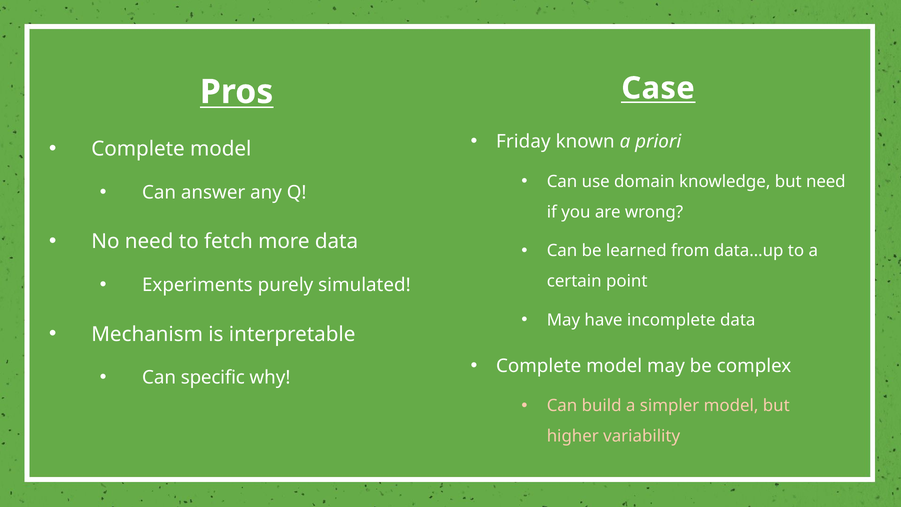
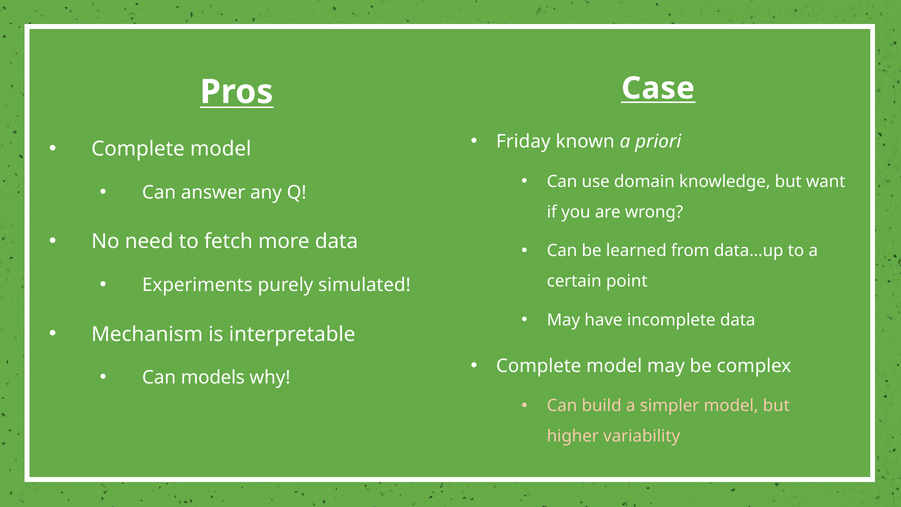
but need: need -> want
specific: specific -> models
